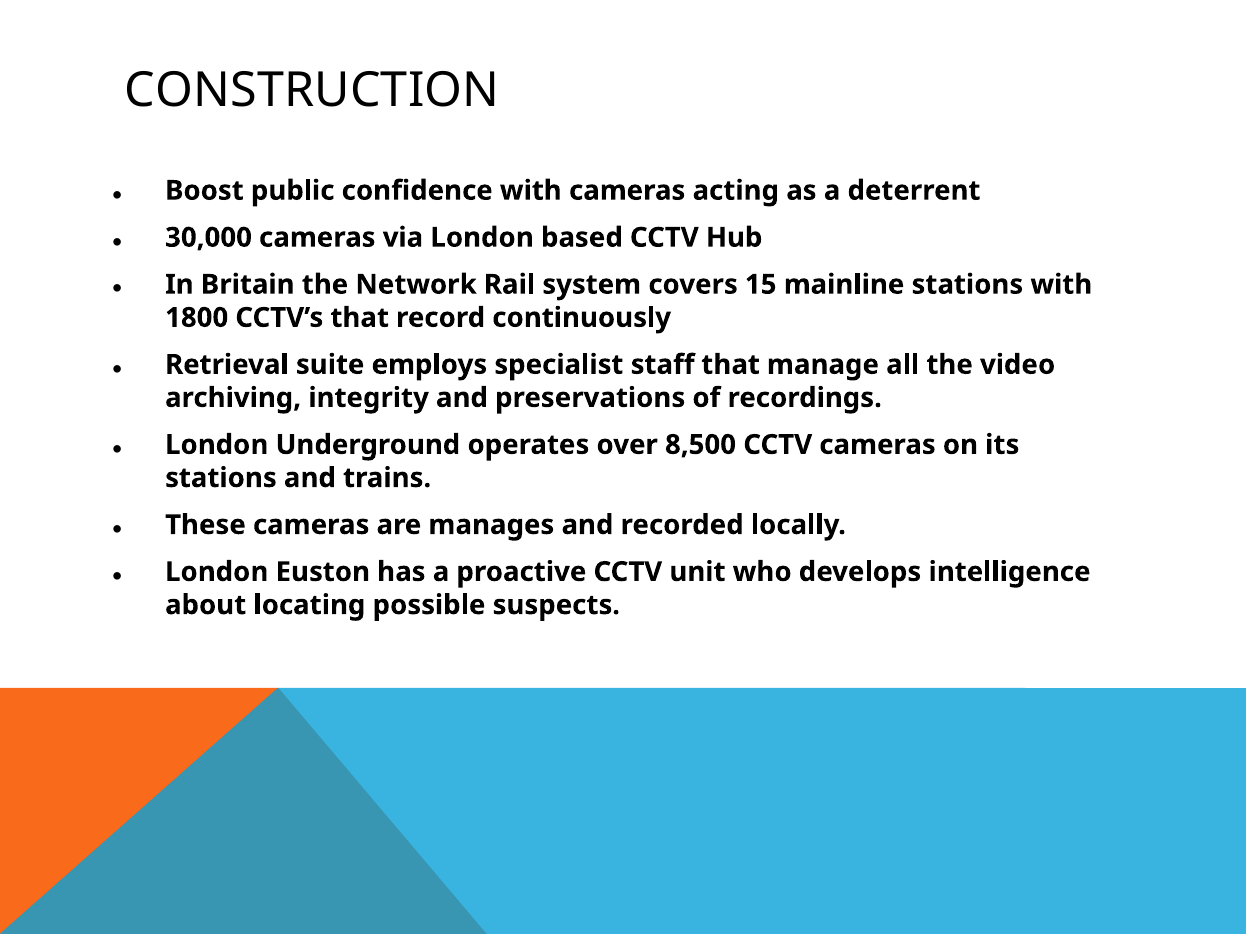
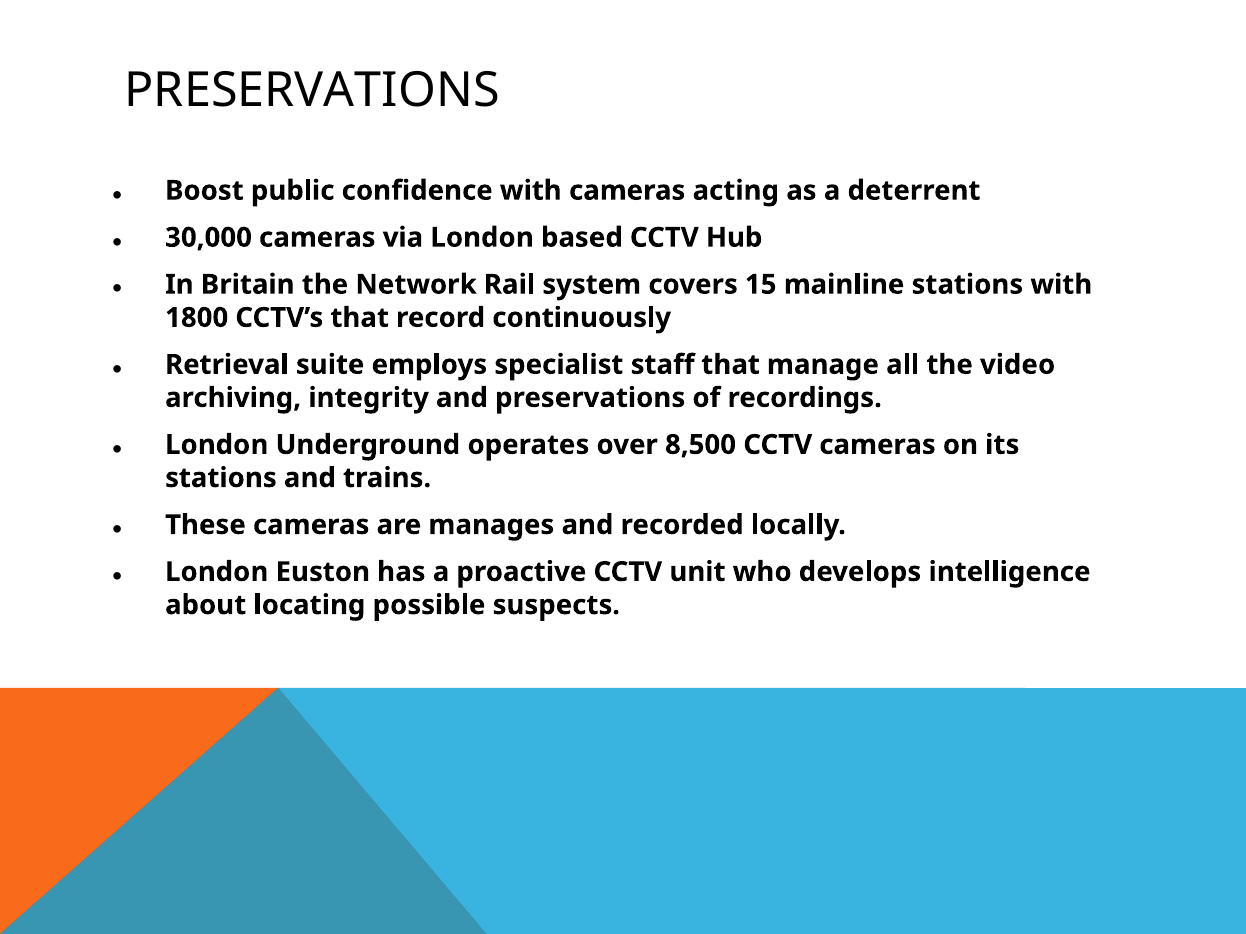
CONSTRUCTION at (312, 91): CONSTRUCTION -> PRESERVATIONS
